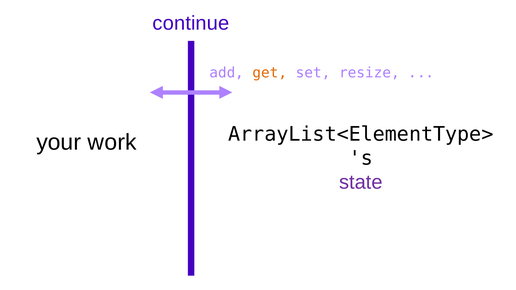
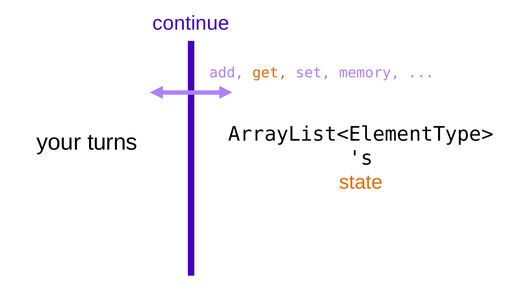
resize: resize -> memory
work: work -> turns
state colour: purple -> orange
